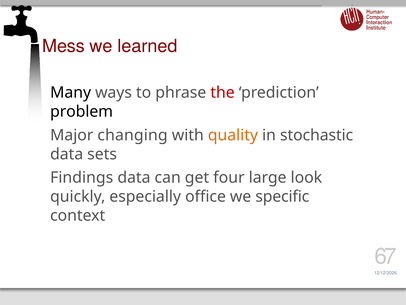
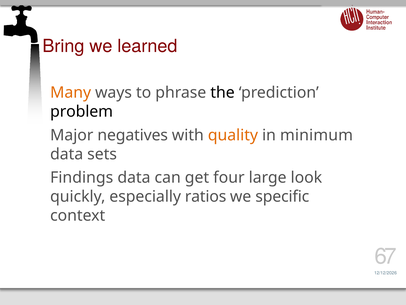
Mess: Mess -> Bring
Many colour: black -> orange
the colour: red -> black
changing: changing -> negatives
stochastic: stochastic -> minimum
office: office -> ratios
